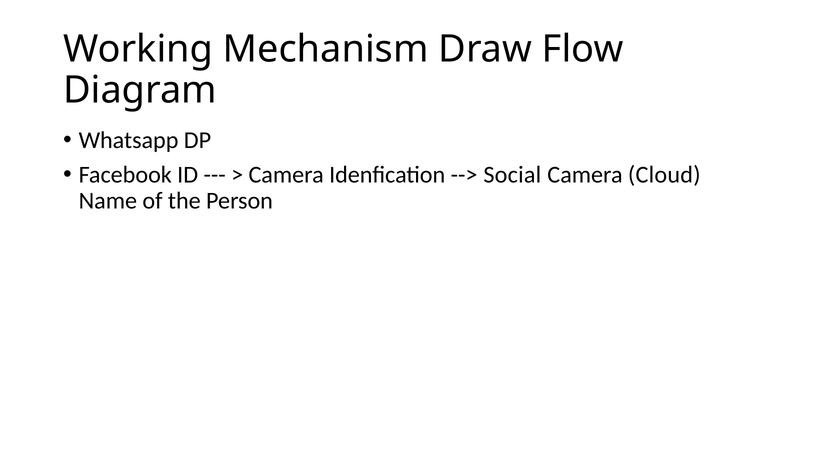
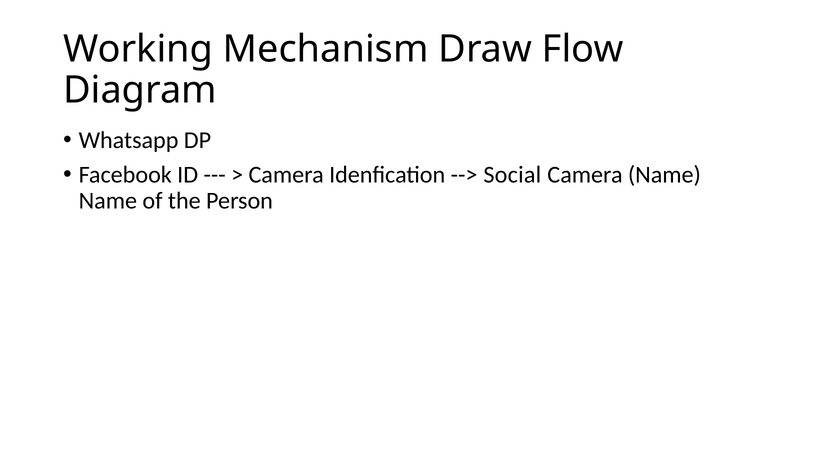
Camera Cloud: Cloud -> Name
